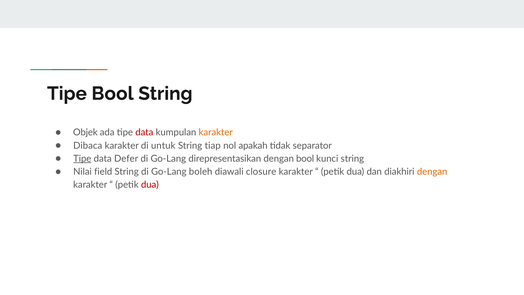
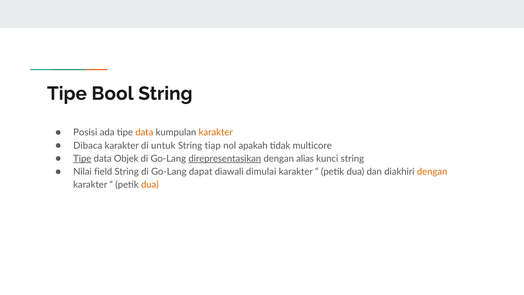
Objek: Objek -> Posisi
data at (144, 132) colour: red -> orange
separator: separator -> multicore
Defer: Defer -> Objek
direpresentasikan underline: none -> present
dengan bool: bool -> alias
boleh: boleh -> dapat
closure: closure -> dimulai
dua at (150, 185) colour: red -> orange
